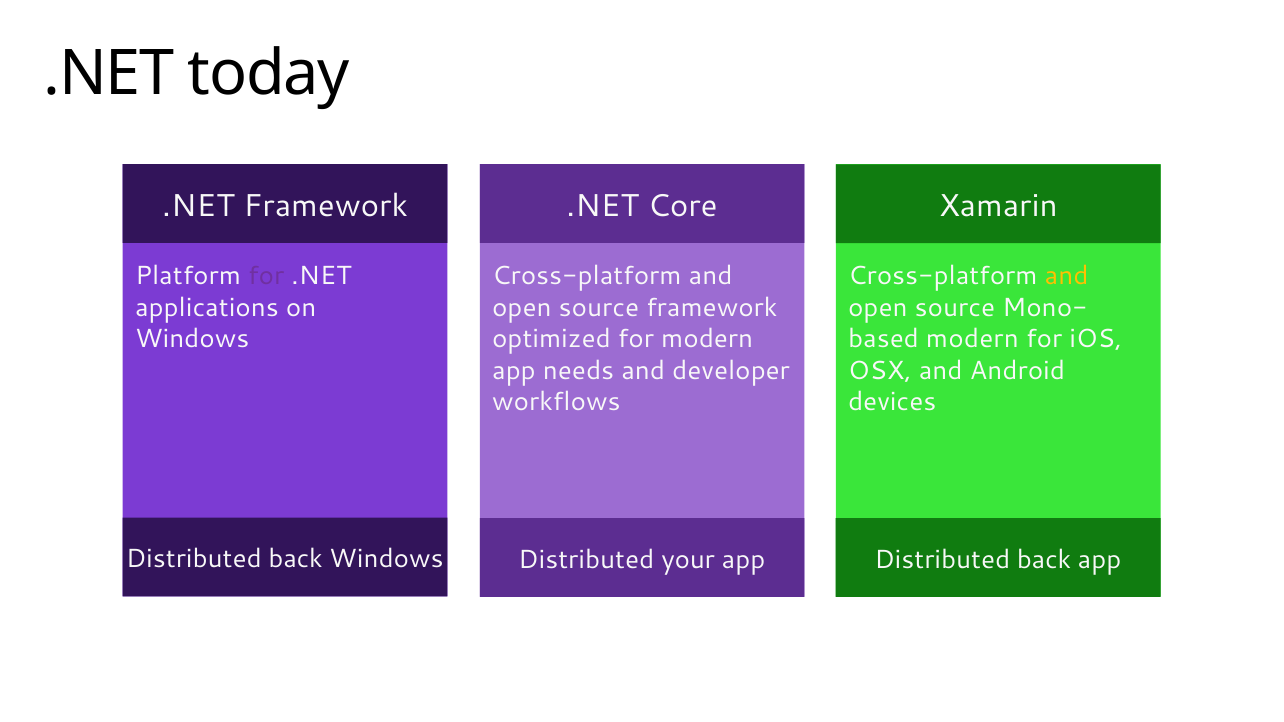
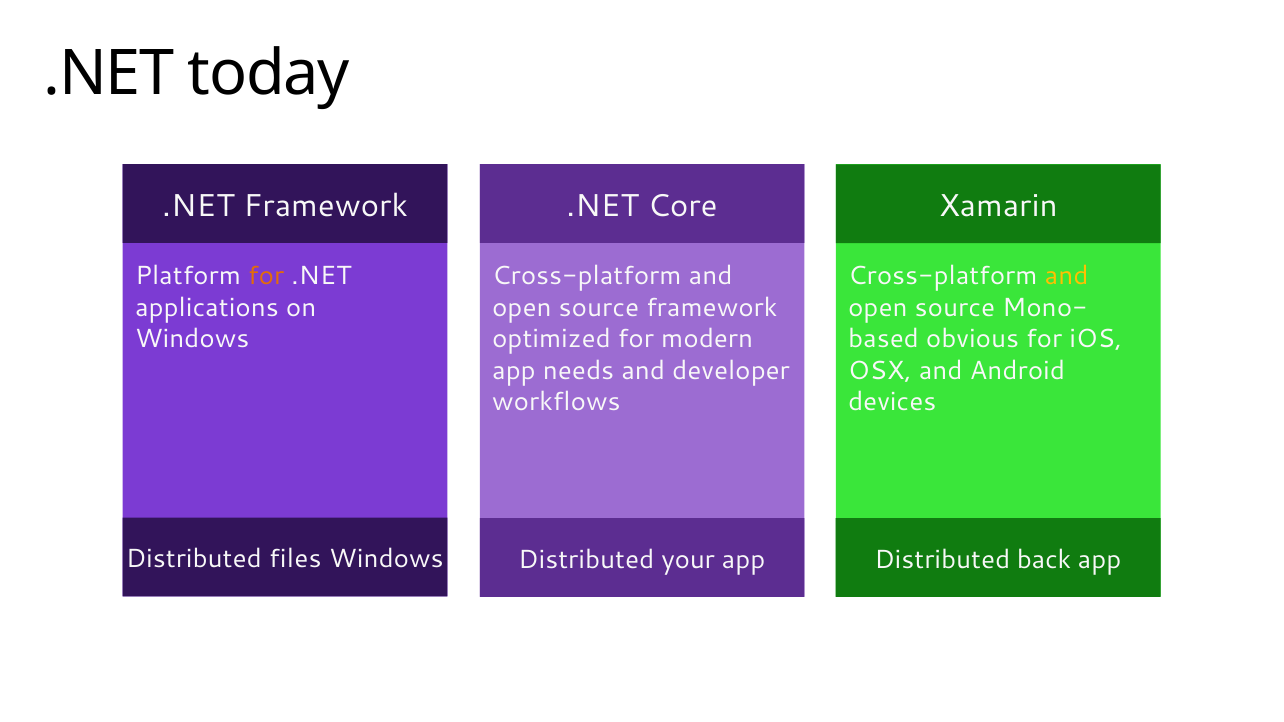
for at (266, 276) colour: purple -> orange
modern at (972, 339): modern -> obvious
back at (296, 559): back -> files
